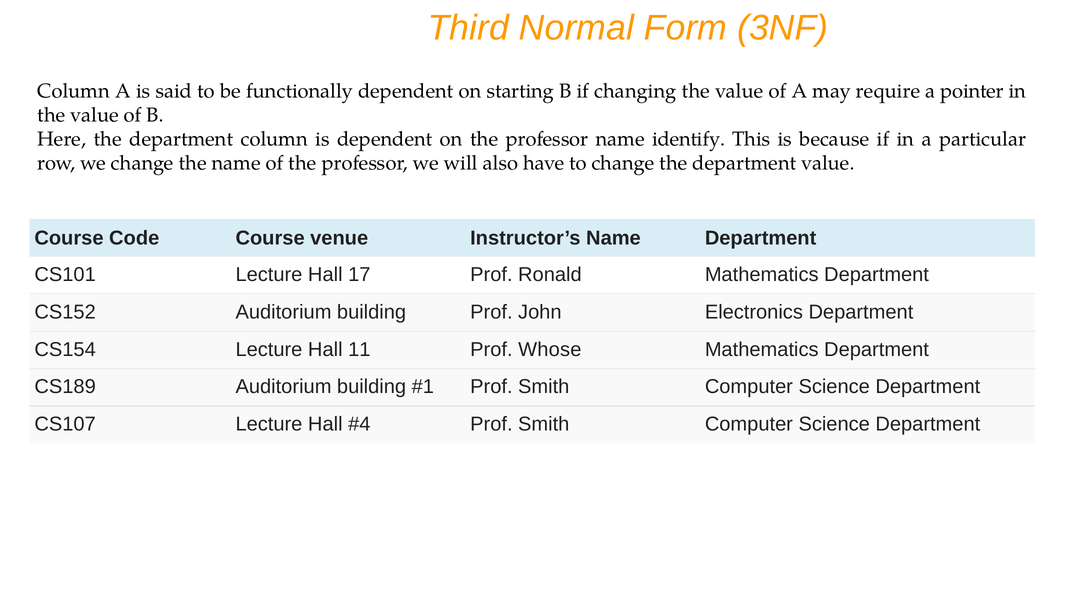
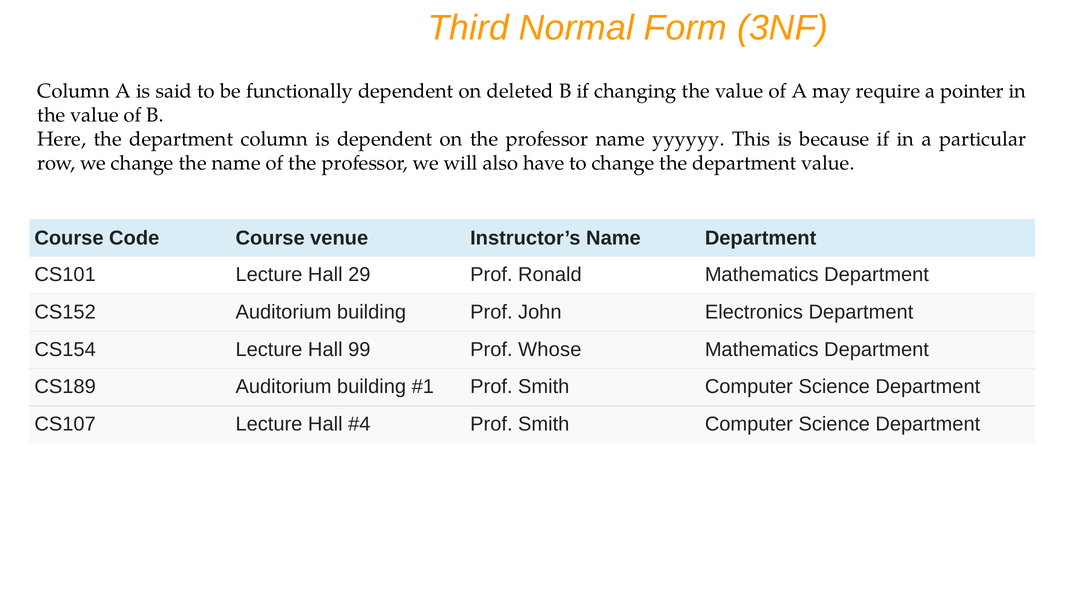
starting: starting -> deleted
identify: identify -> yyyyyy
17: 17 -> 29
11: 11 -> 99
